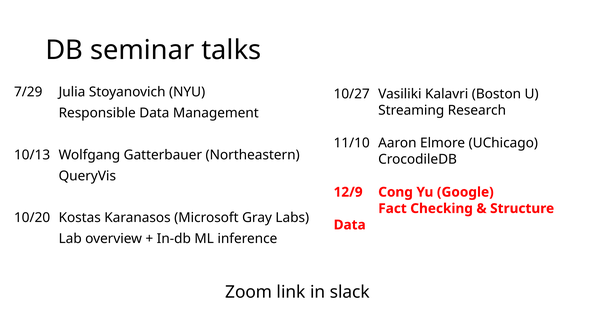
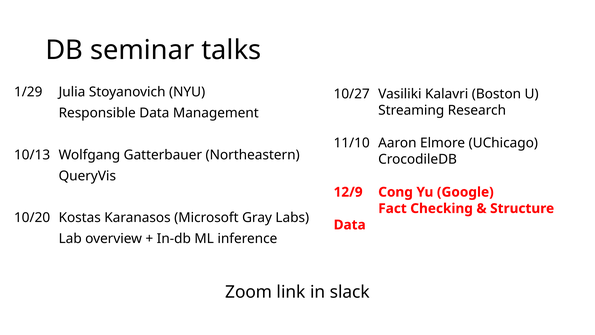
7/29: 7/29 -> 1/29
